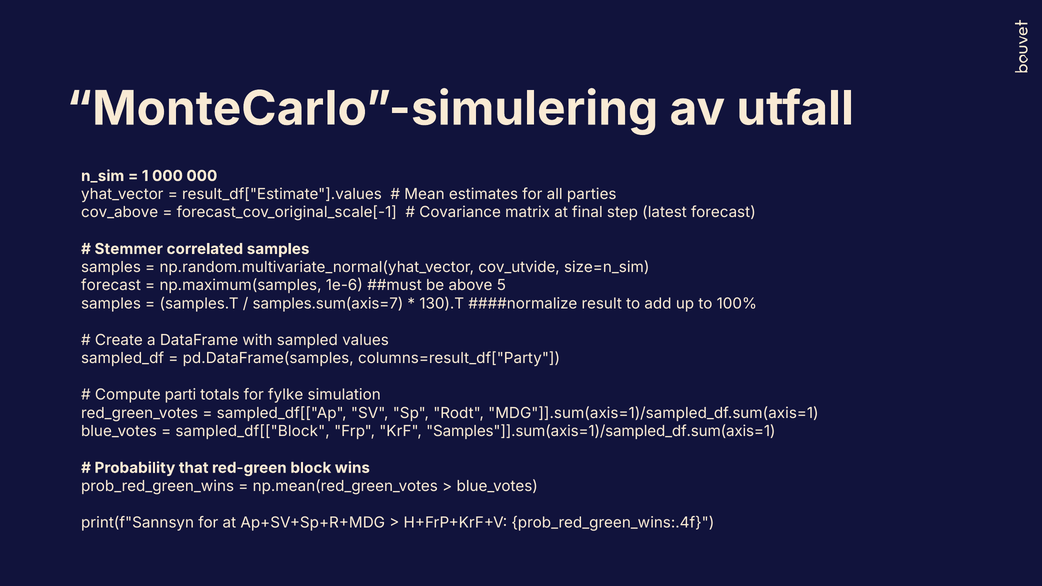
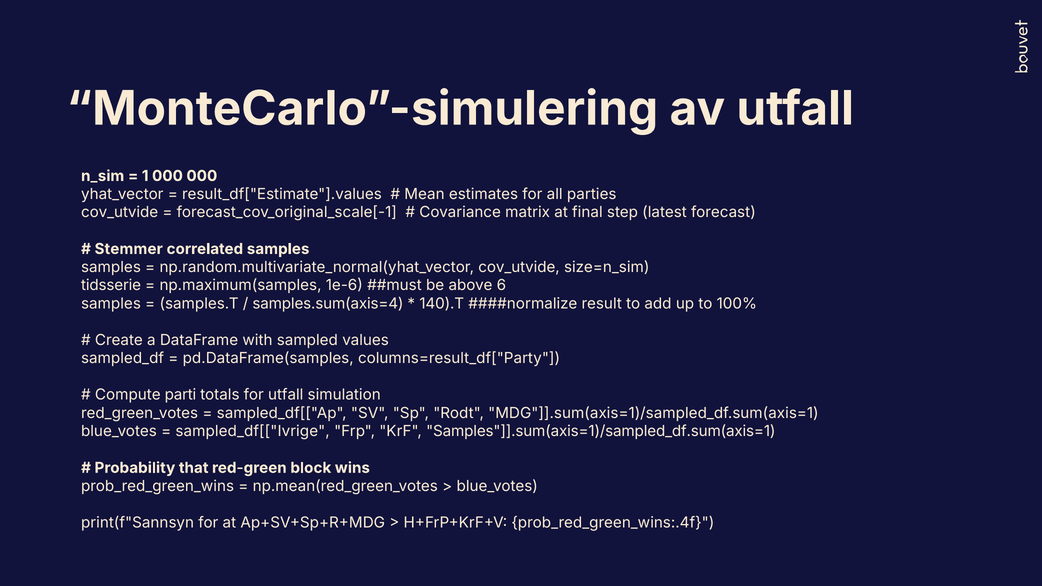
cov_above at (120, 213): cov_above -> cov_utvide
forecast at (111, 285): forecast -> tidsserie
5: 5 -> 6
samples.sum(axis=7: samples.sum(axis=7 -> samples.sum(axis=4
130).T: 130).T -> 140).T
for fylke: fylke -> utfall
sampled_df[["Block: sampled_df[["Block -> sampled_df[["Ivrige
